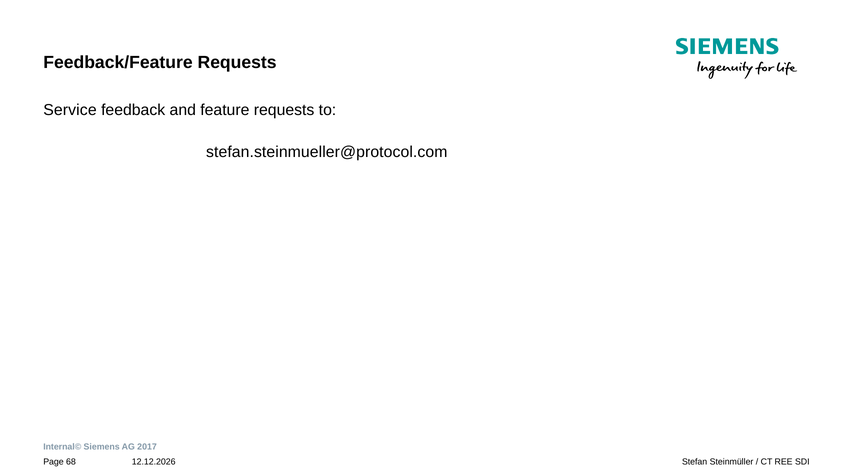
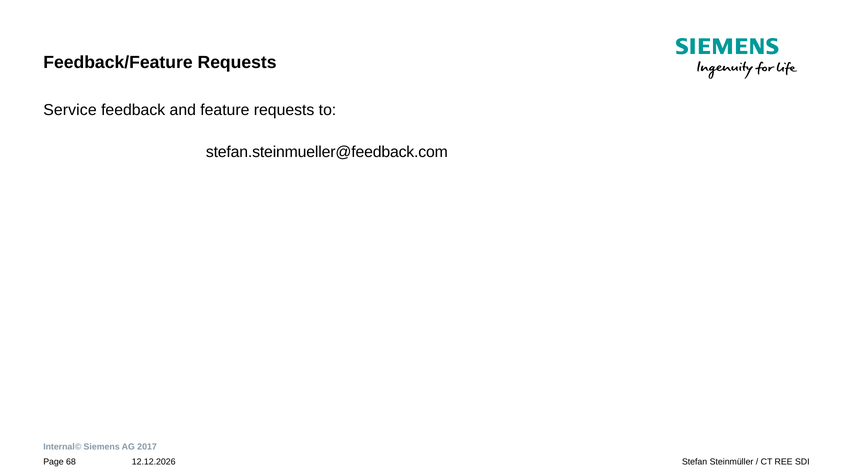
stefan.steinmueller@protocol.com: stefan.steinmueller@protocol.com -> stefan.steinmueller@feedback.com
